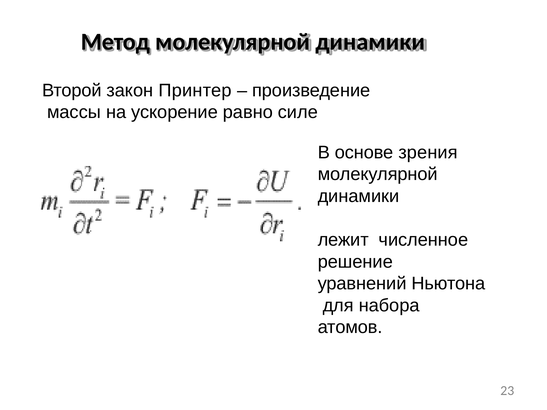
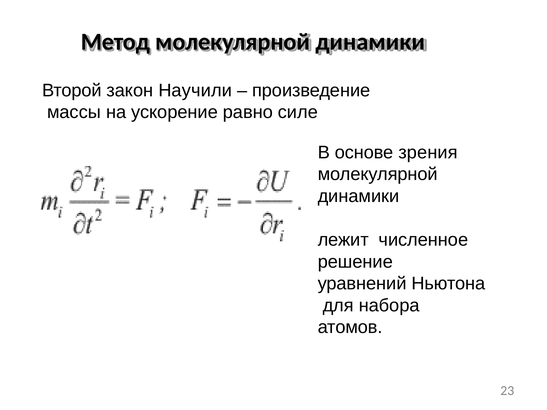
Принтер: Принтер -> Научили
